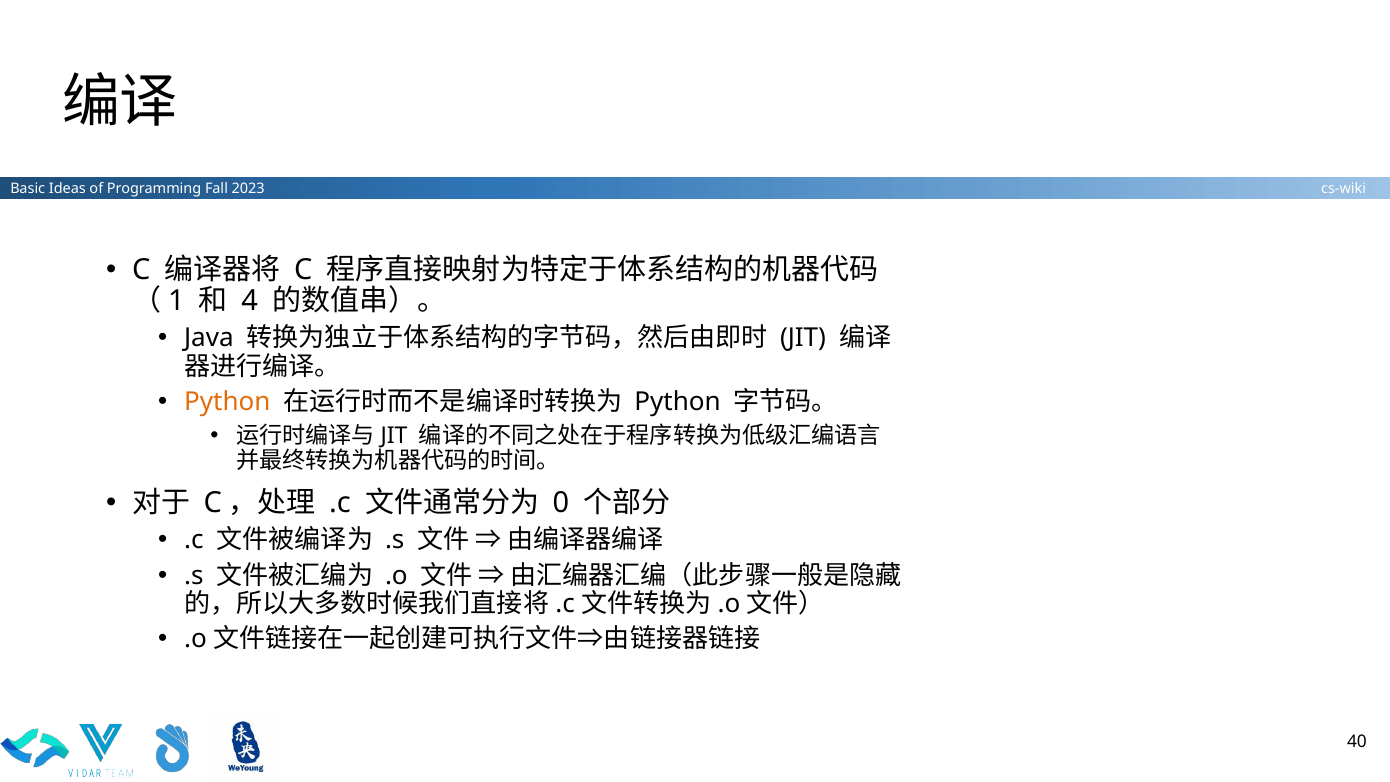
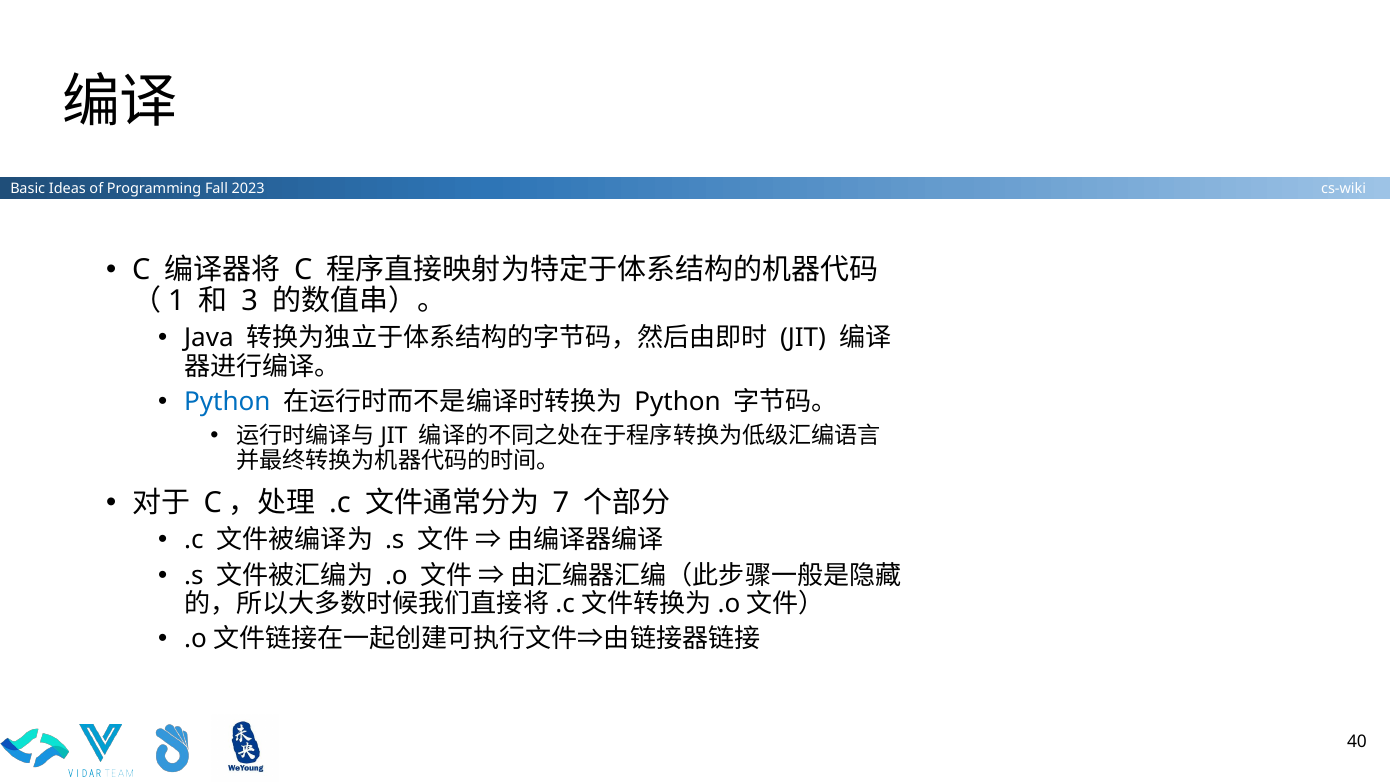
4: 4 -> 3
Python at (227, 402) colour: orange -> blue
0: 0 -> 7
